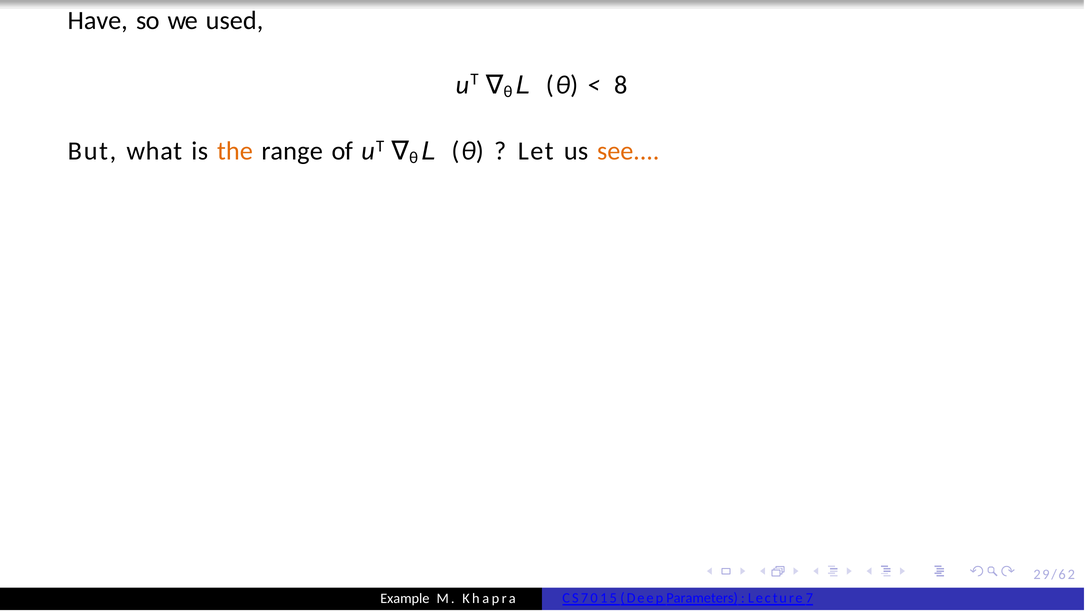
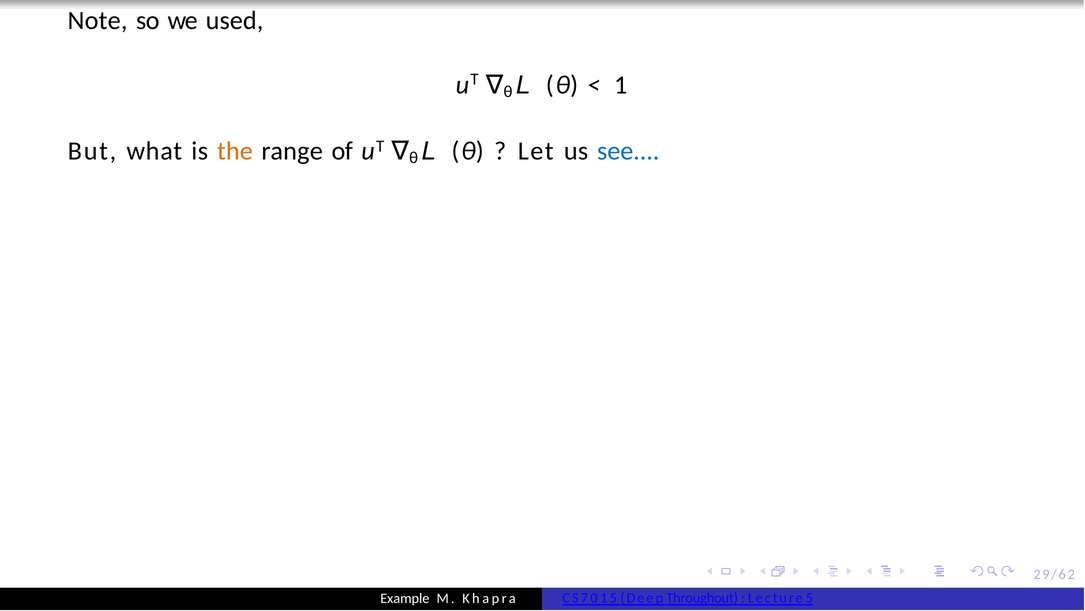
Have: Have -> Note
8: 8 -> 1
see colour: orange -> blue
Parameters: Parameters -> Throughout
7: 7 -> 5
